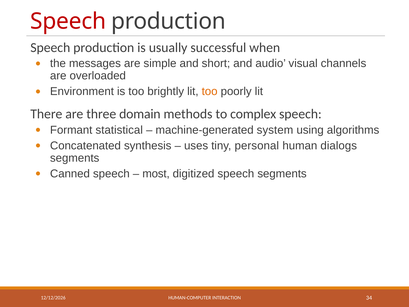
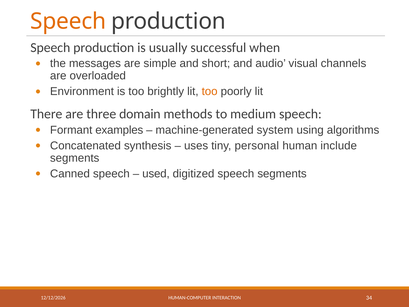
Speech at (68, 21) colour: red -> orange
complex: complex -> medium
statistical: statistical -> examples
dialogs: dialogs -> include
most: most -> used
